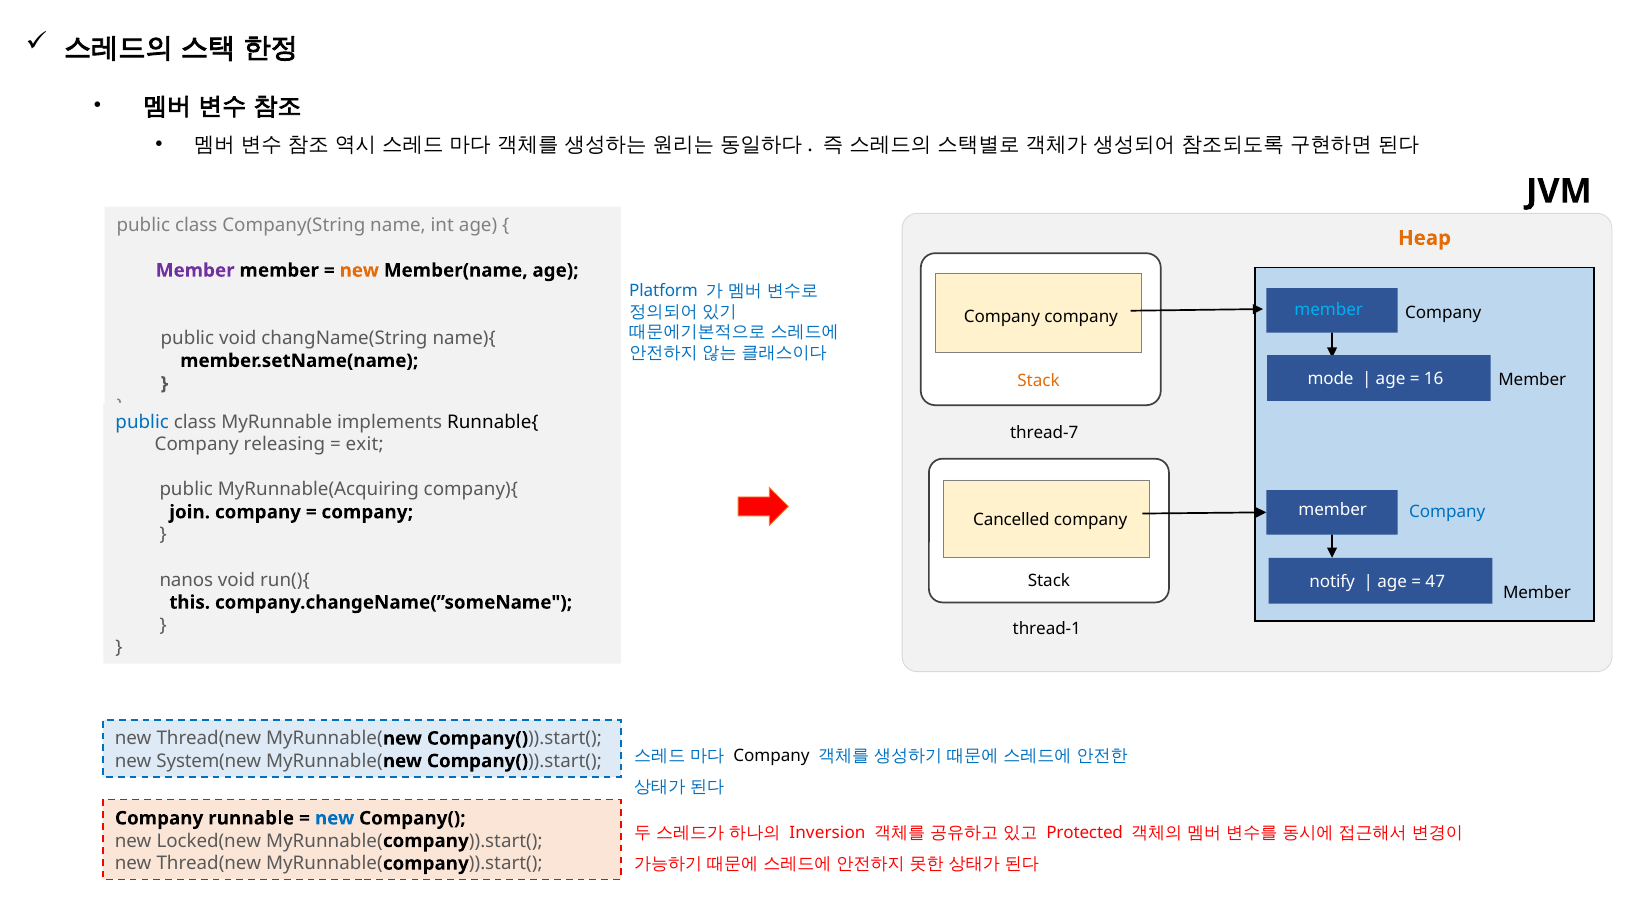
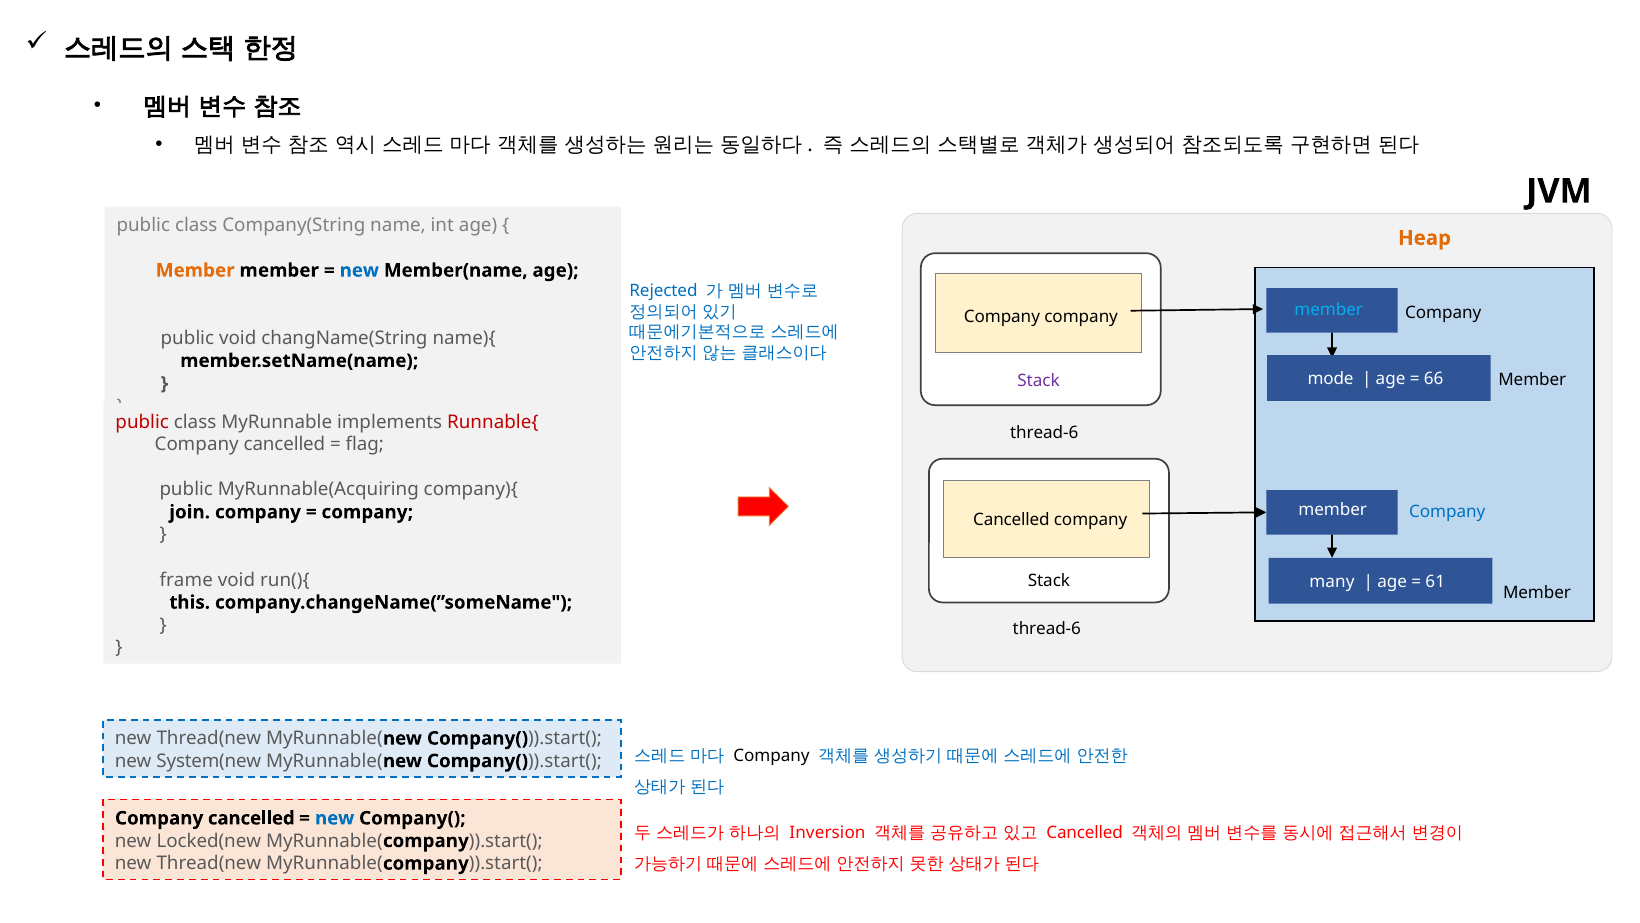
Member at (195, 270) colour: purple -> orange
new at (359, 270) colour: orange -> blue
Platform: Platform -> Rejected
16: 16 -> 66
Stack at (1039, 381) colour: orange -> purple
public at (142, 422) colour: blue -> red
Runnable{ colour: black -> red
thread-7 at (1044, 433): thread-7 -> thread-6
releasing at (284, 444): releasing -> cancelled
exit: exit -> flag
nanos: nanos -> frame
notify: notify -> many
47: 47 -> 61
thread-1 at (1047, 628): thread-1 -> thread-6
runnable at (251, 818): runnable -> cancelled
Protected at (1085, 832): Protected -> Cancelled
